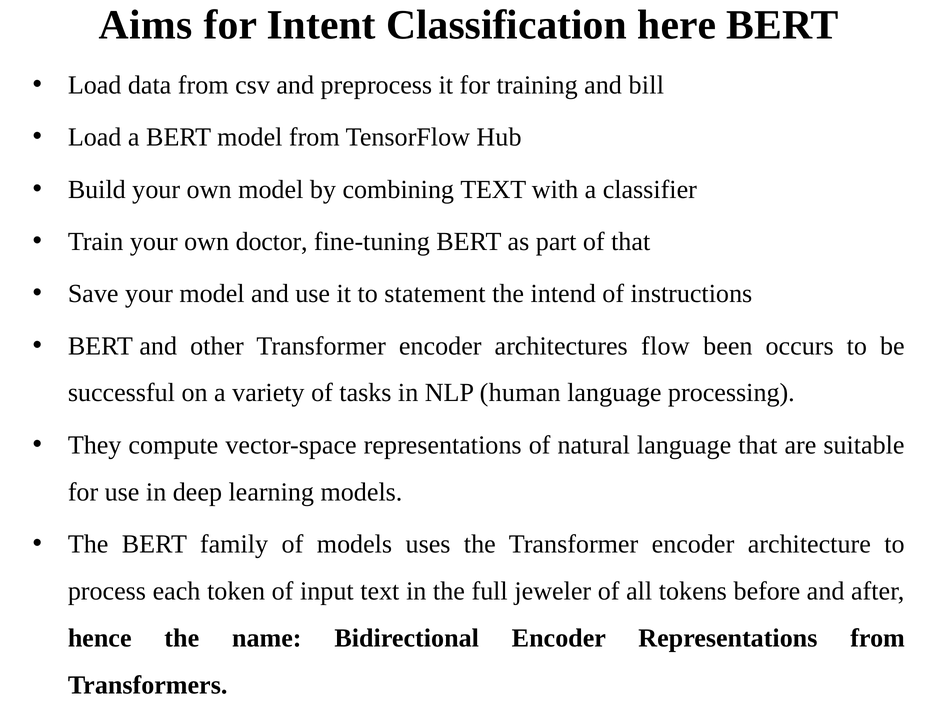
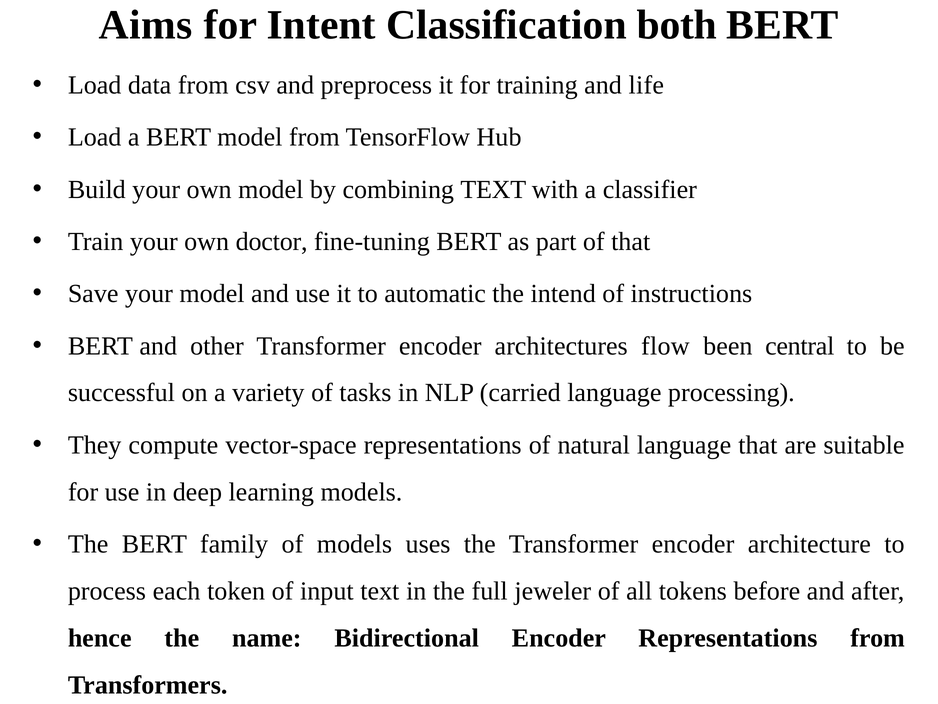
here: here -> both
bill: bill -> life
statement: statement -> automatic
occurs: occurs -> central
human: human -> carried
